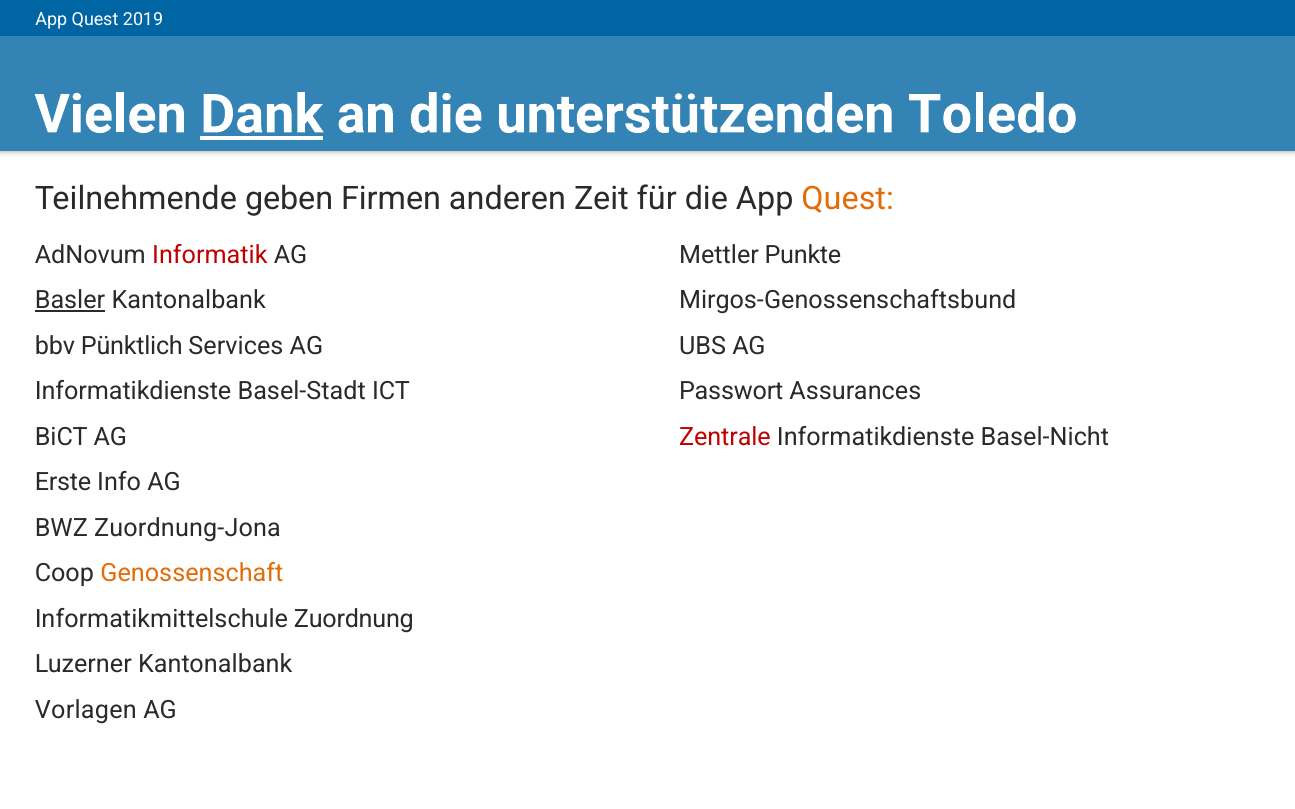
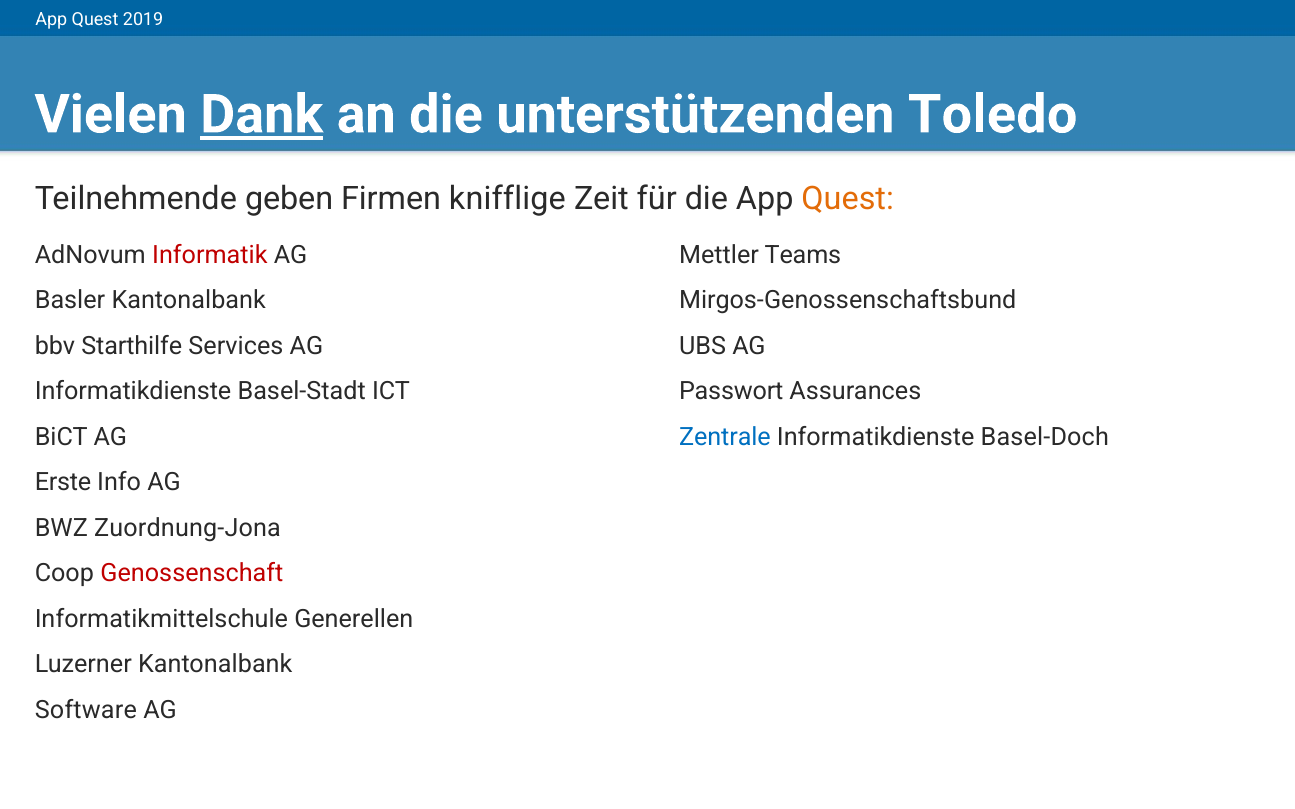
anderen: anderen -> knifflige
Punkte: Punkte -> Teams
Basler underline: present -> none
Pünktlich: Pünktlich -> Starthilfe
Zentrale colour: red -> blue
Basel-Nicht: Basel-Nicht -> Basel-Doch
Genossenschaft colour: orange -> red
Zuordnung: Zuordnung -> Generellen
Vorlagen: Vorlagen -> Software
